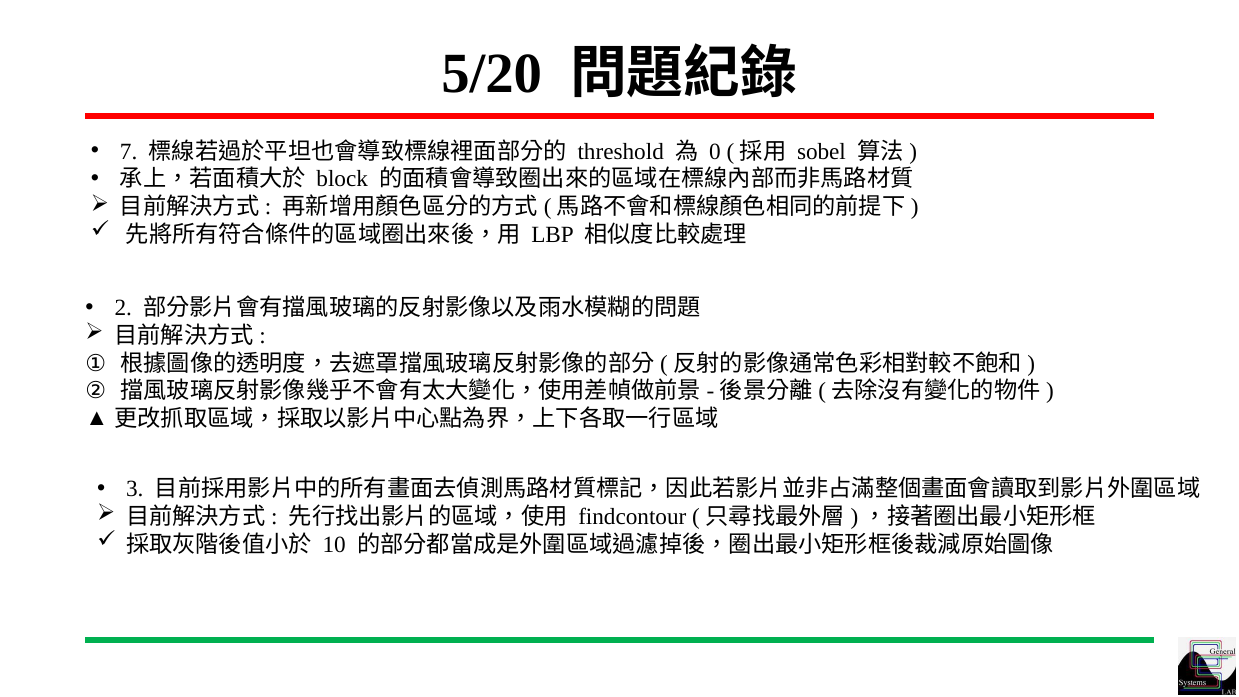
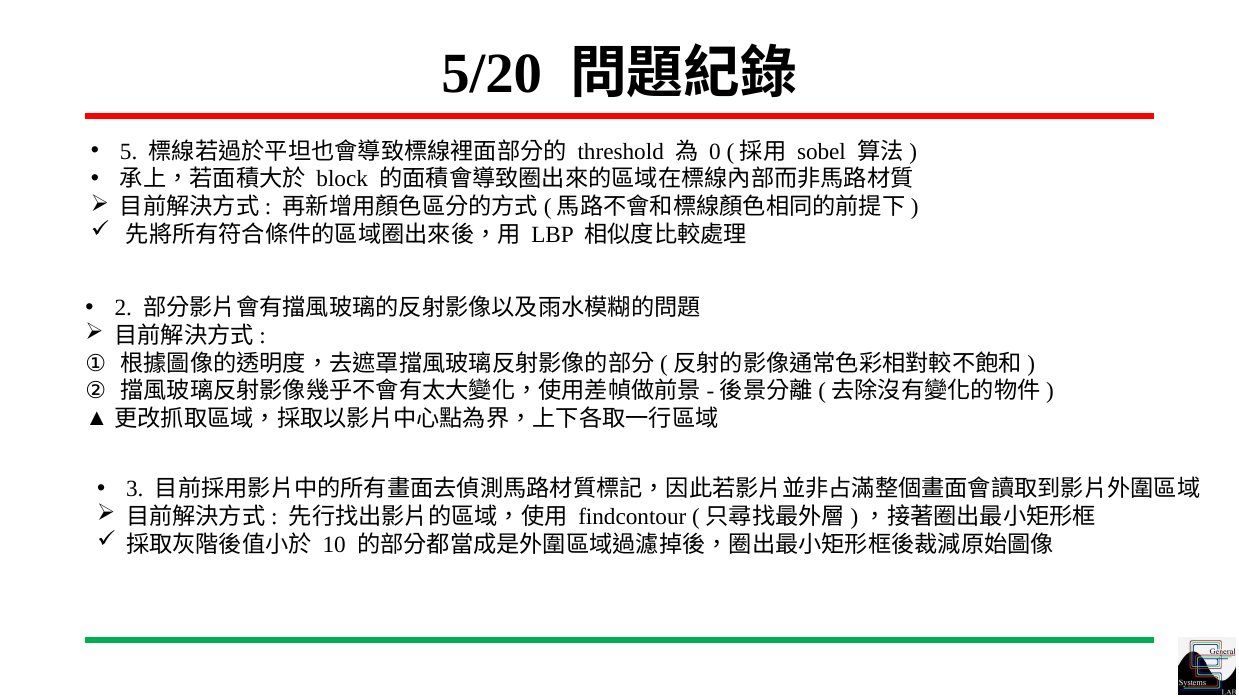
7: 7 -> 5
